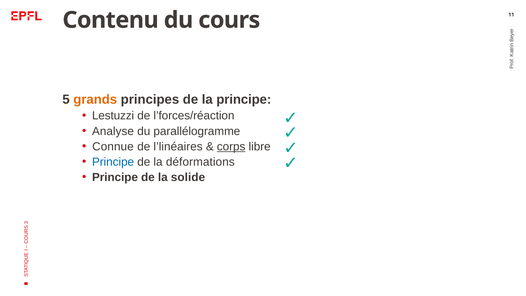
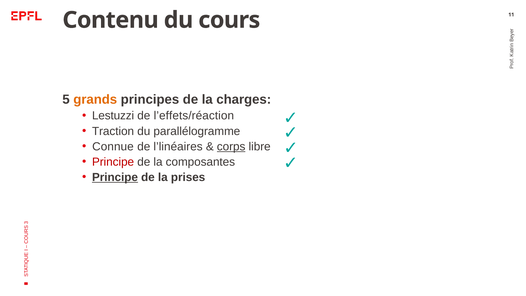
la principe: principe -> charges
l’forces/réaction: l’forces/réaction -> l’effets/réaction
Analyse: Analyse -> Traction
Principe at (113, 162) colour: blue -> red
déformations: déformations -> composantes
Principe at (115, 177) underline: none -> present
solide: solide -> prises
